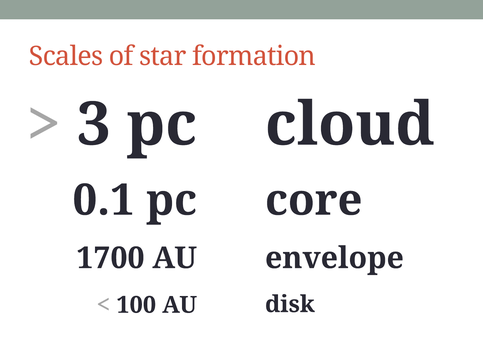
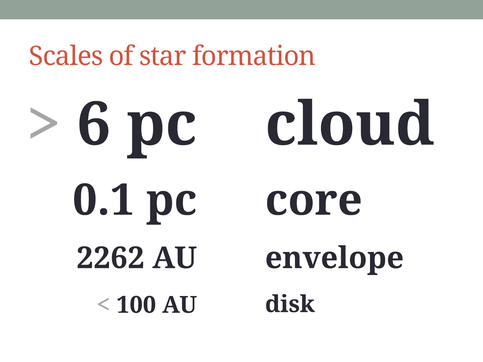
3: 3 -> 6
1700: 1700 -> 2262
